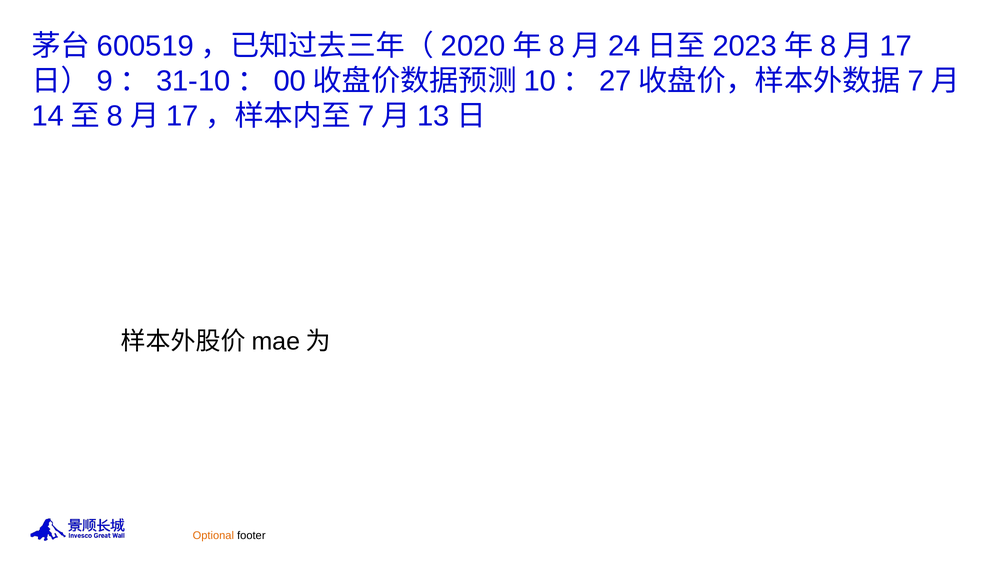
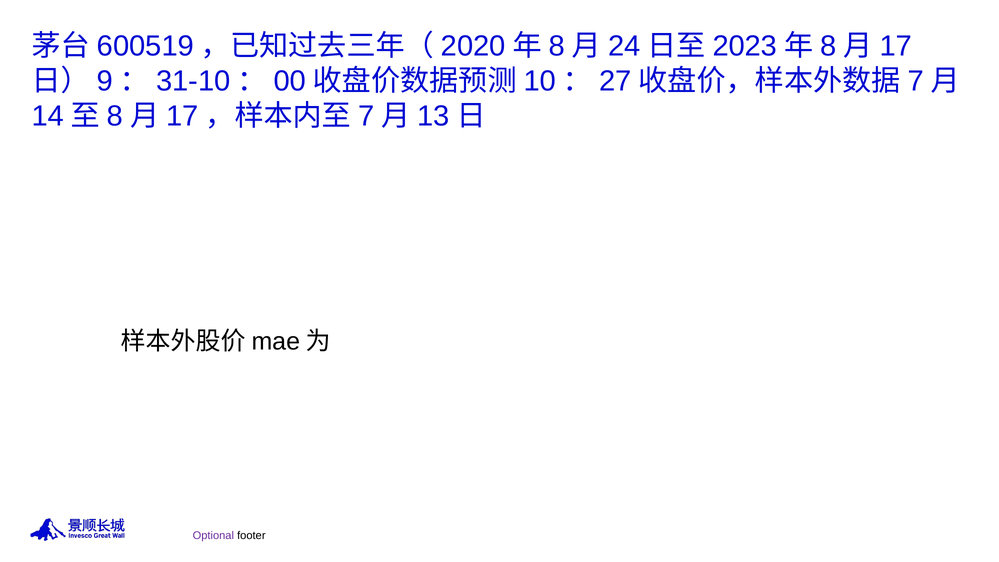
Optional colour: orange -> purple
